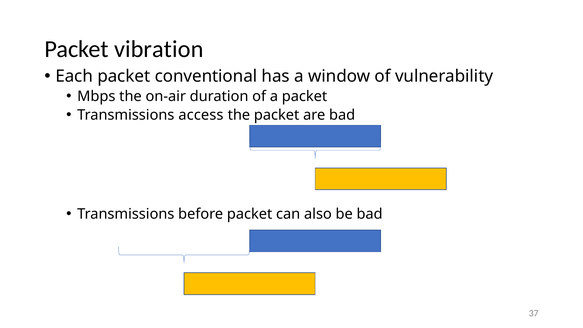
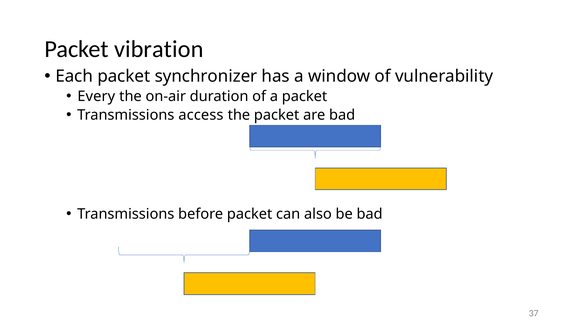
conventional: conventional -> synchronizer
Mbps: Mbps -> Every
